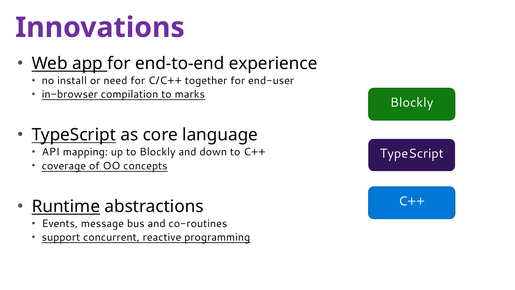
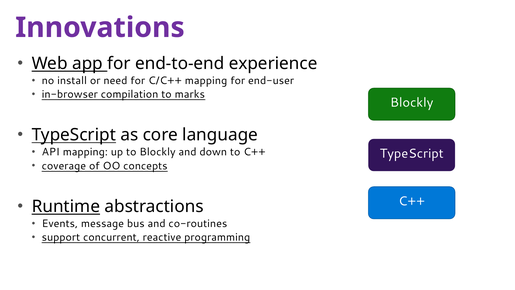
C/C++ together: together -> mapping
